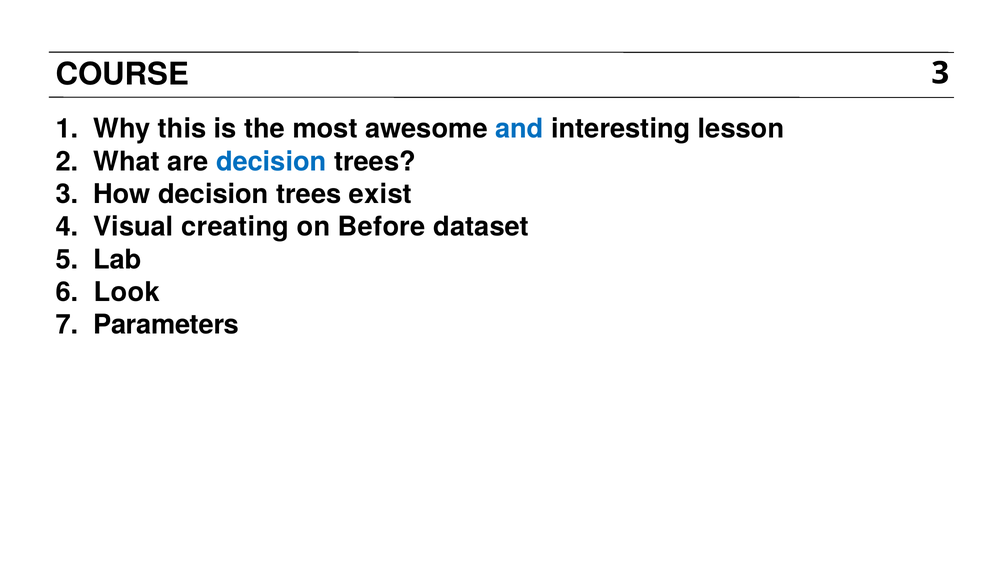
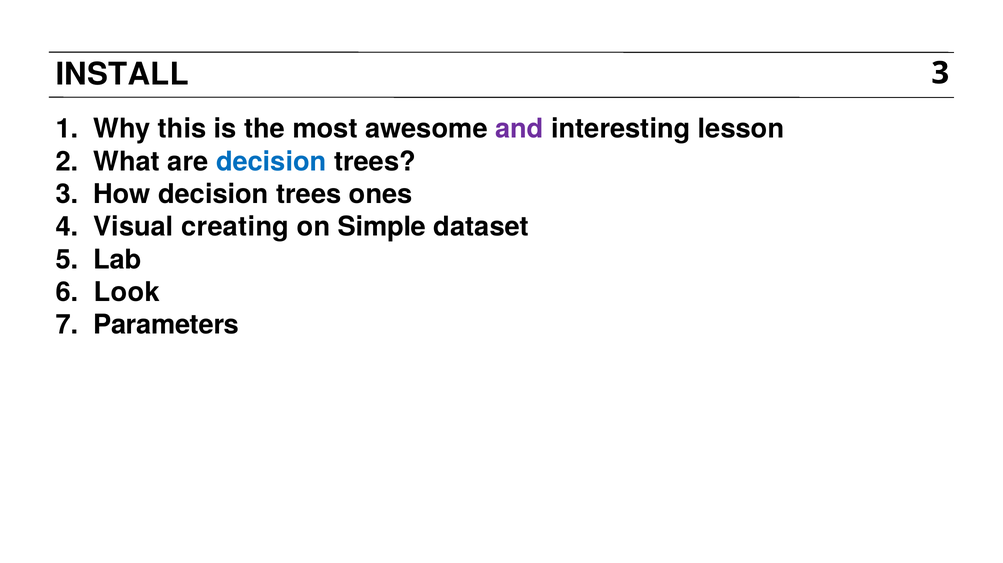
COURSE: COURSE -> INSTALL
and colour: blue -> purple
exist: exist -> ones
Before: Before -> Simple
